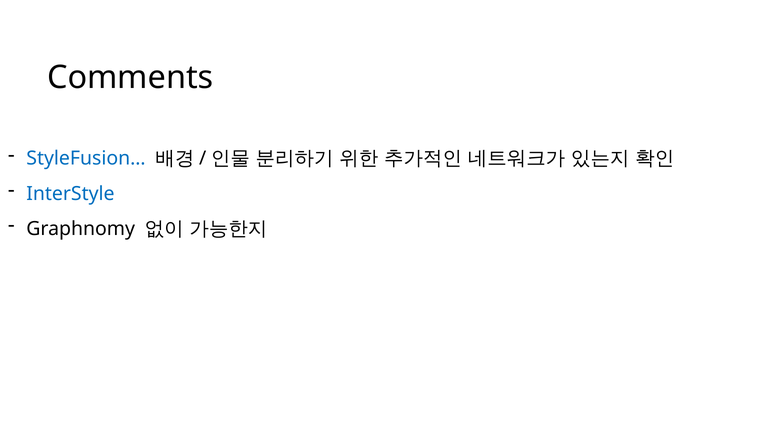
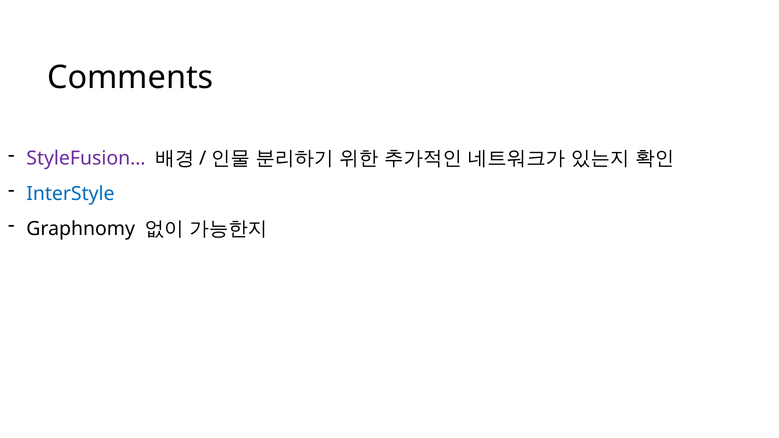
StyleFusion… colour: blue -> purple
